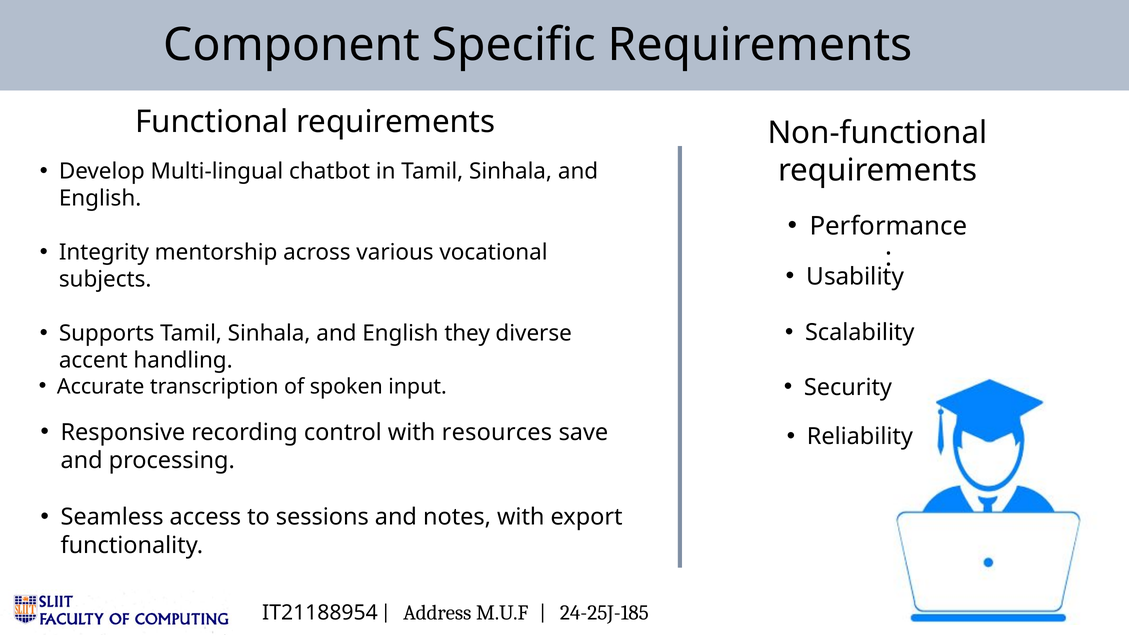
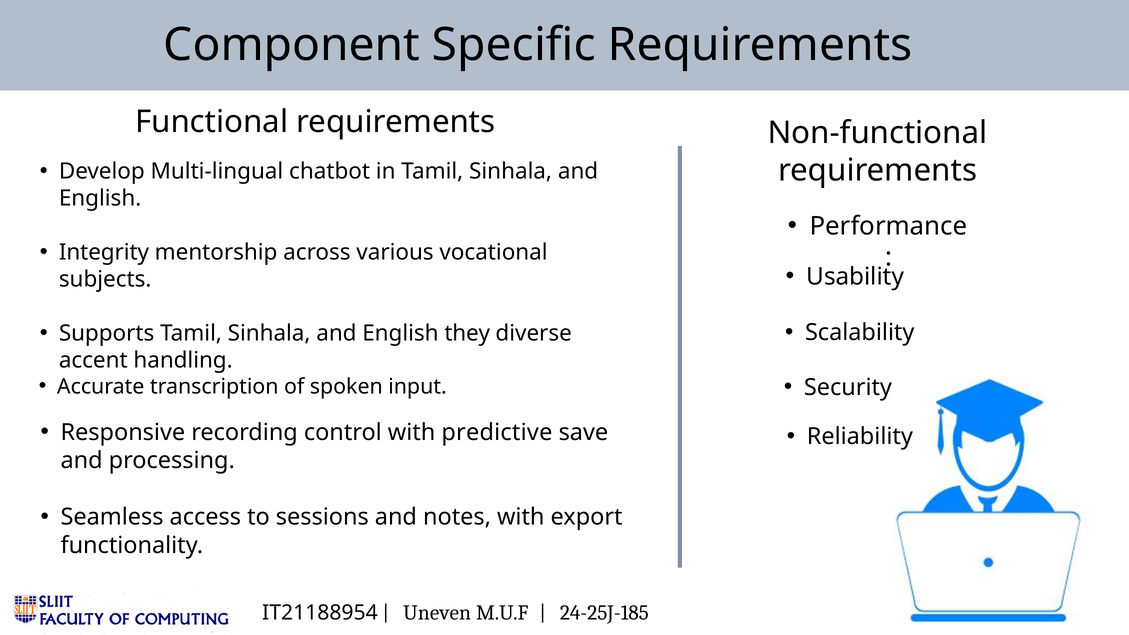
resources: resources -> predictive
Address: Address -> Uneven
